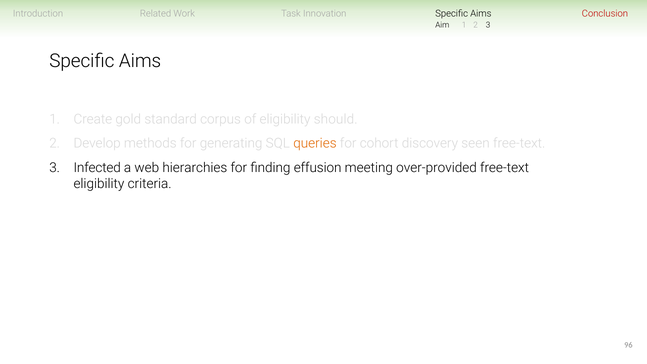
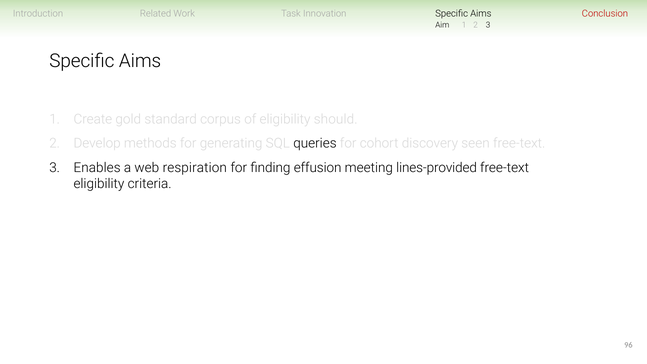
queries colour: orange -> black
Infected: Infected -> Enables
hierarchies: hierarchies -> respiration
over-provided: over-provided -> lines-provided
